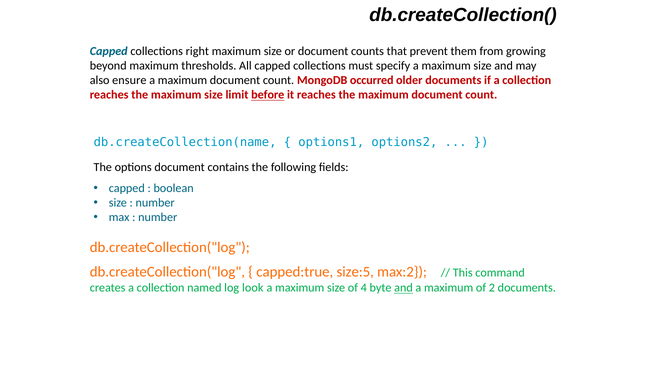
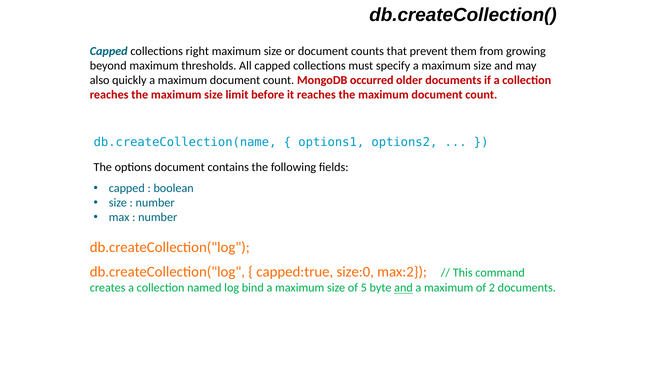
ensure: ensure -> quickly
before underline: present -> none
size:5: size:5 -> size:0
look: look -> bind
4: 4 -> 5
